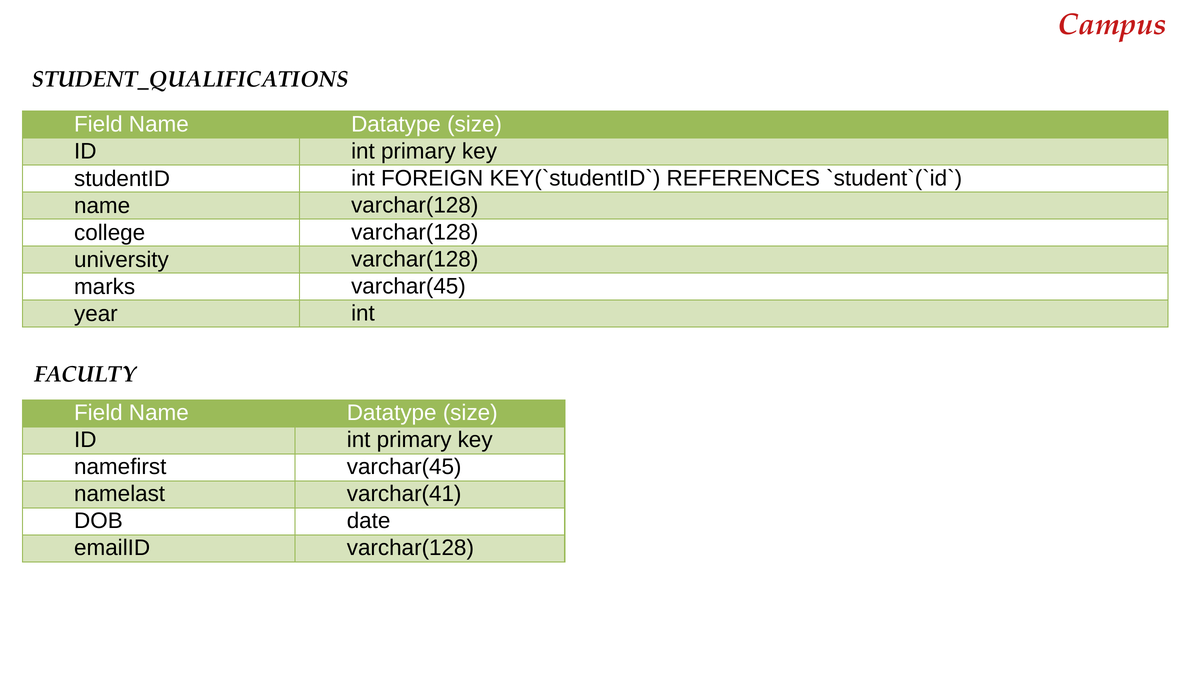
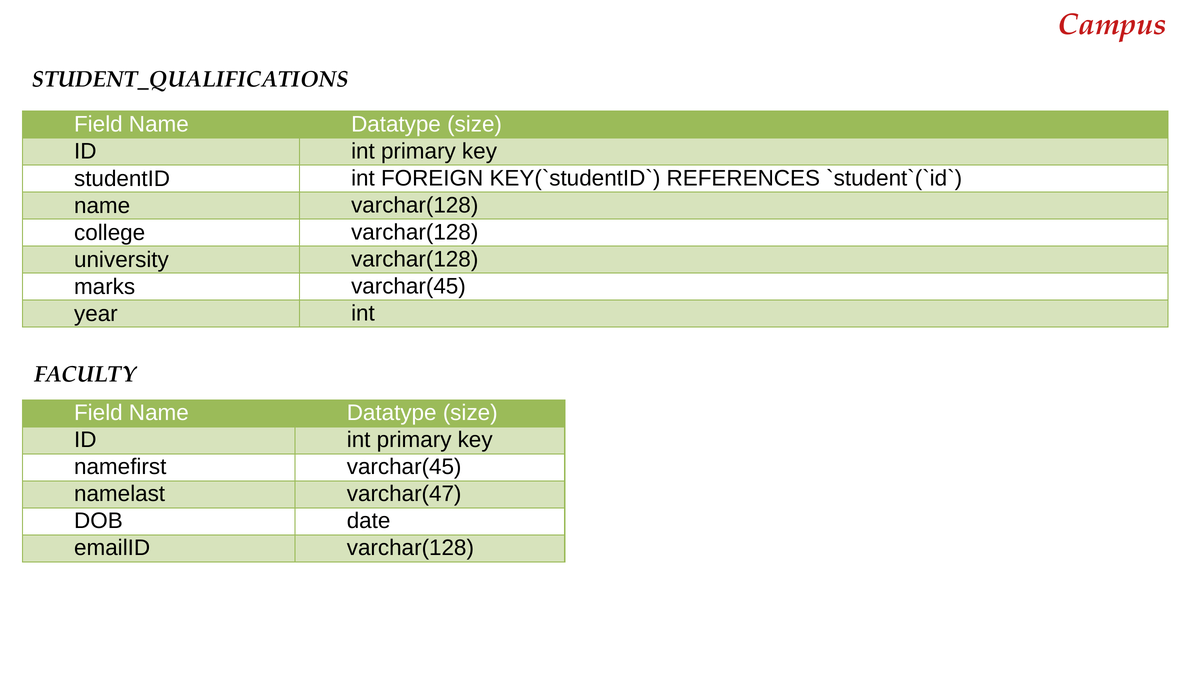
varchar(41: varchar(41 -> varchar(47
